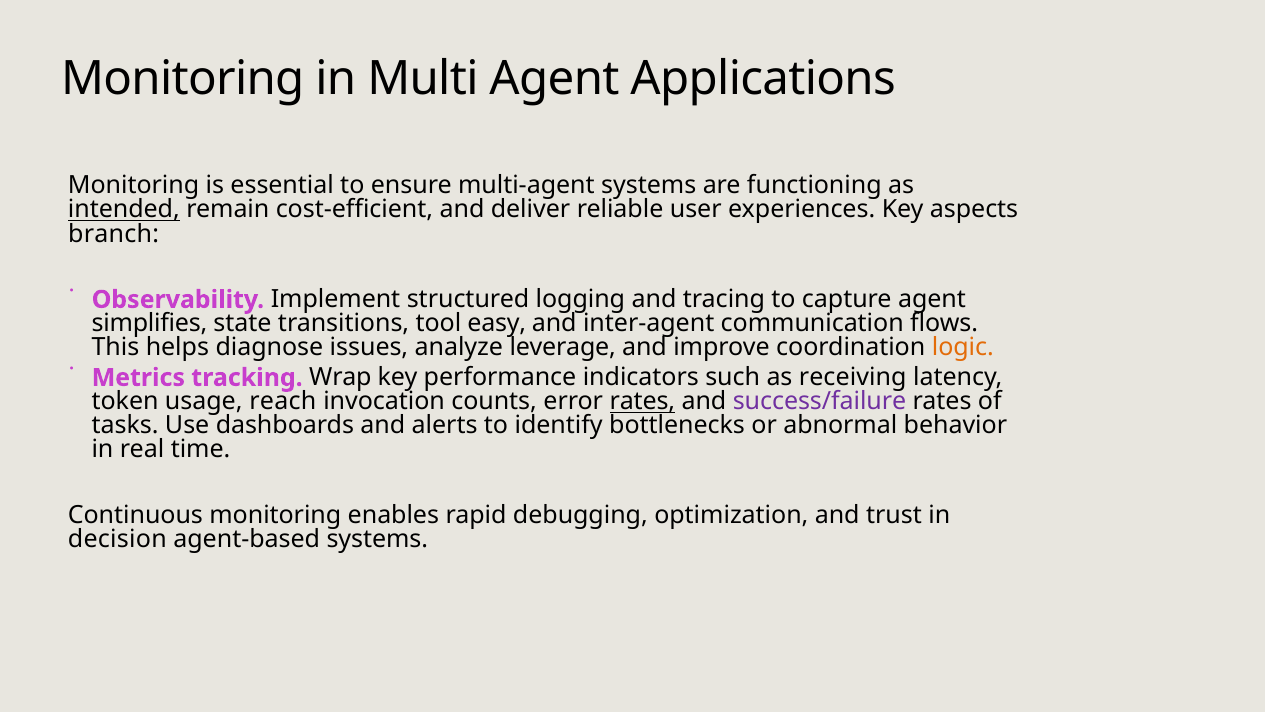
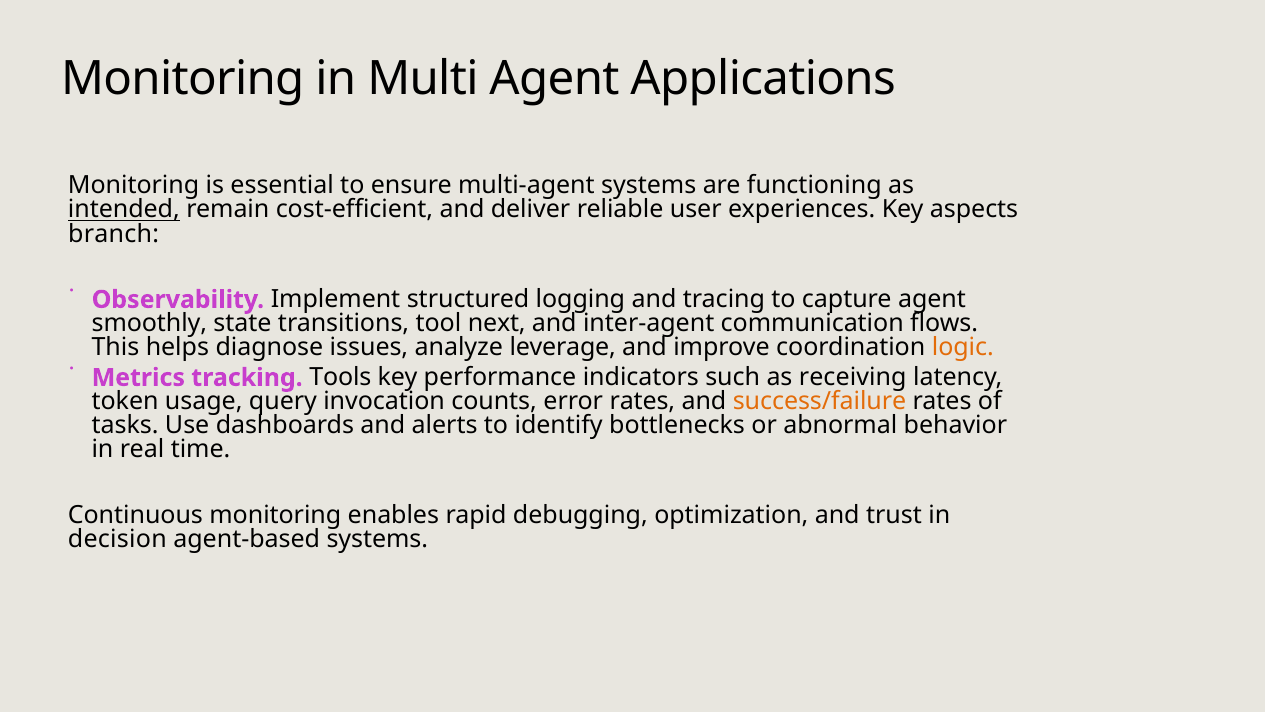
simplifies: simplifies -> smoothly
easy: easy -> next
Wrap: Wrap -> Tools
reach: reach -> query
rates at (642, 401) underline: present -> none
success/failure colour: purple -> orange
